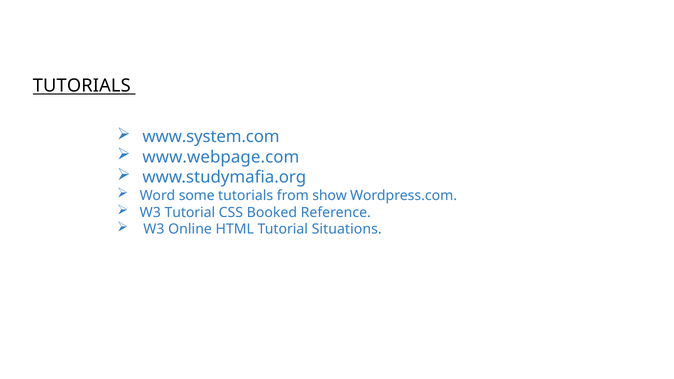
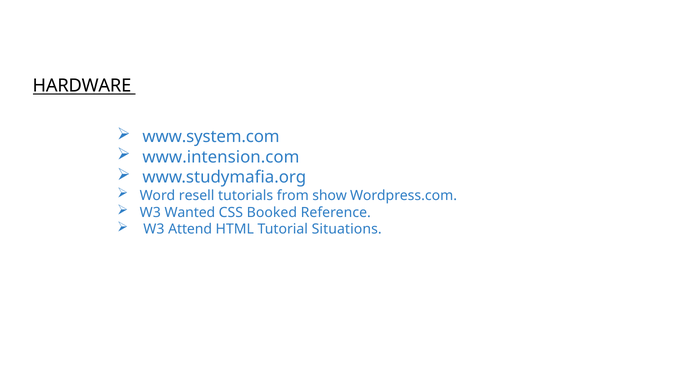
TUTORIALS at (82, 86): TUTORIALS -> HARDWARE
www.webpage.com: www.webpage.com -> www.intension.com
some: some -> resell
W3 Tutorial: Tutorial -> Wanted
Online: Online -> Attend
